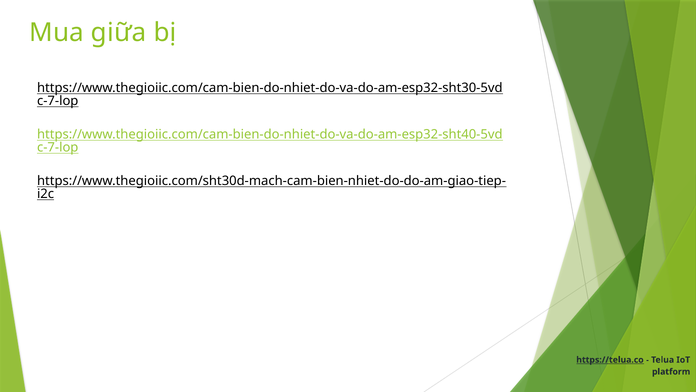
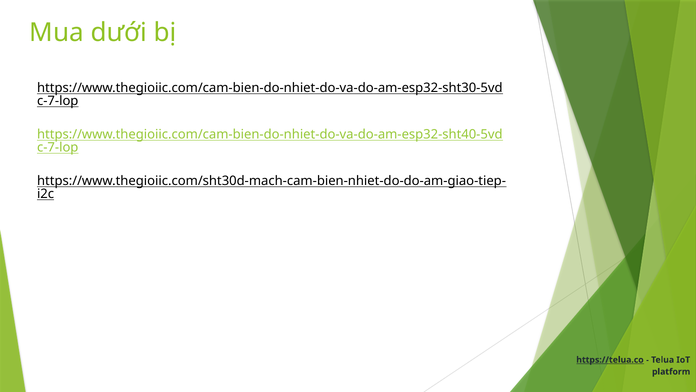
giữa: giữa -> dưới
